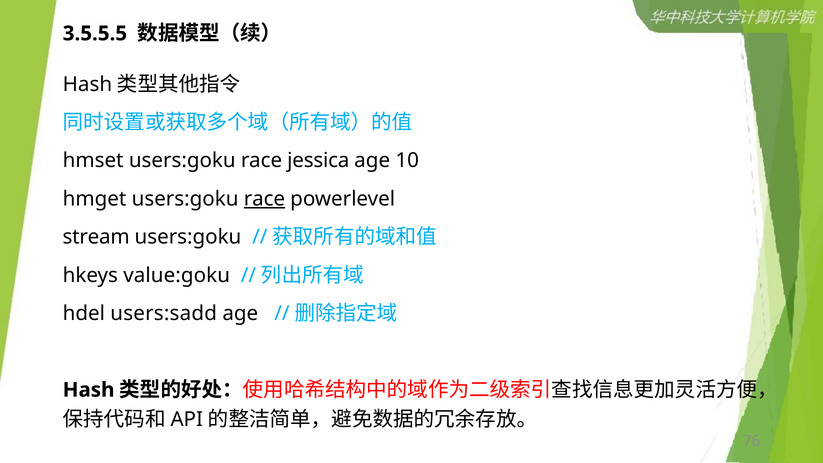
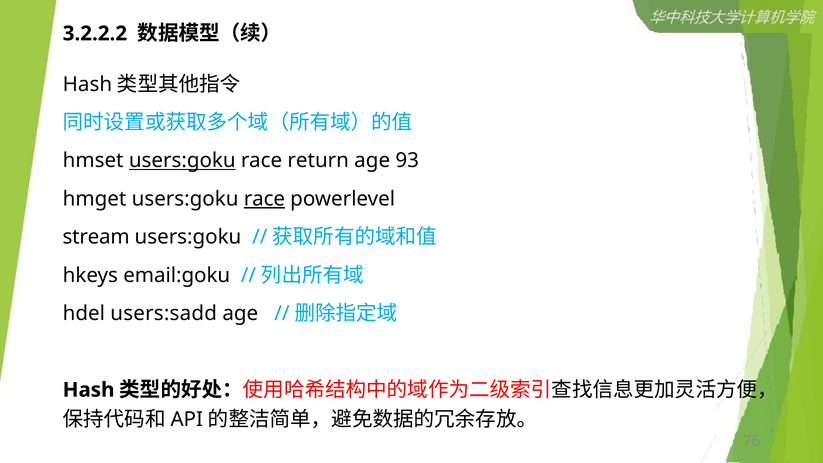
3.5.5.5: 3.5.5.5 -> 3.2.2.2
users:goku at (182, 161) underline: none -> present
jessica: jessica -> return
10: 10 -> 93
value:goku: value:goku -> email:goku
